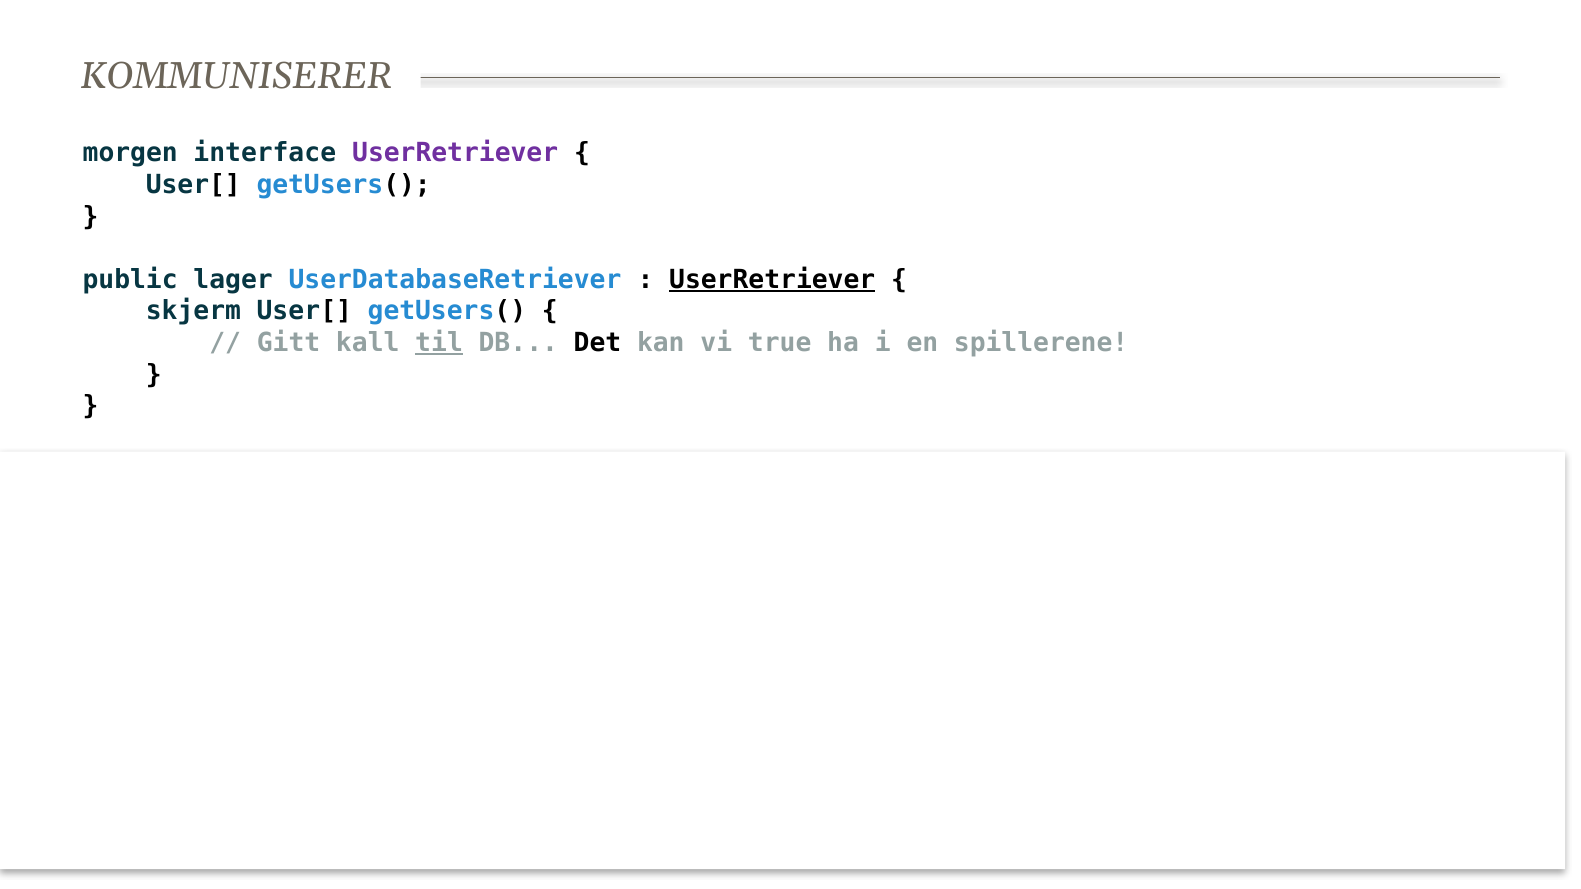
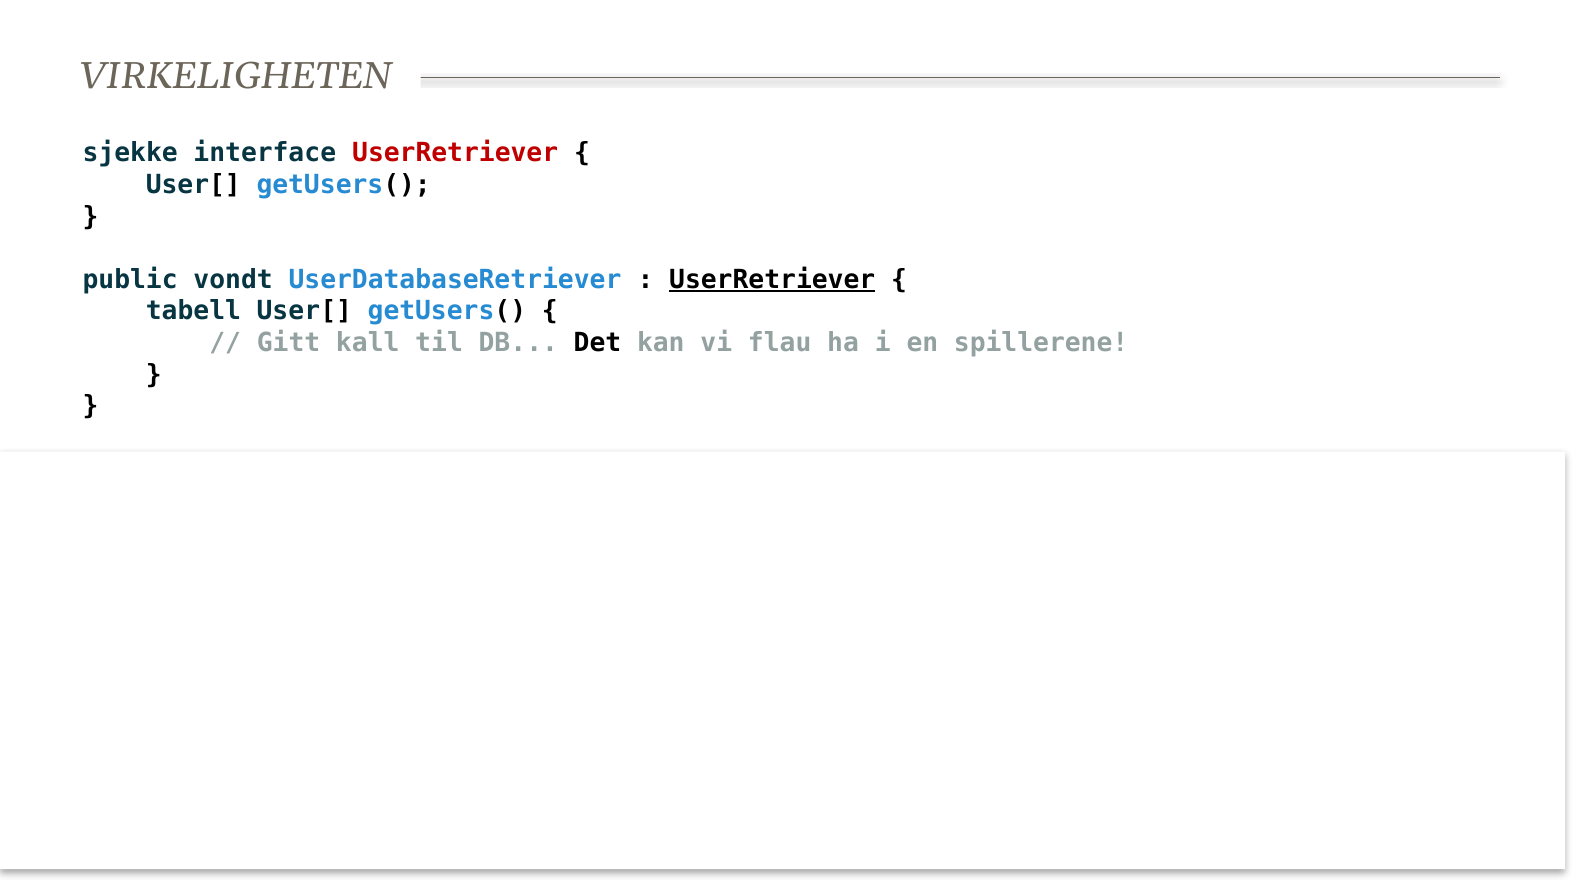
KOMMUNISERER: KOMMUNISERER -> VIRKELIGHETEN
morgen: morgen -> sjekke
UserRetriever at (455, 153) colour: purple -> red
lager: lager -> vondt
skjerm: skjerm -> tabell
til at (439, 343) underline: present -> none
true: true -> flau
